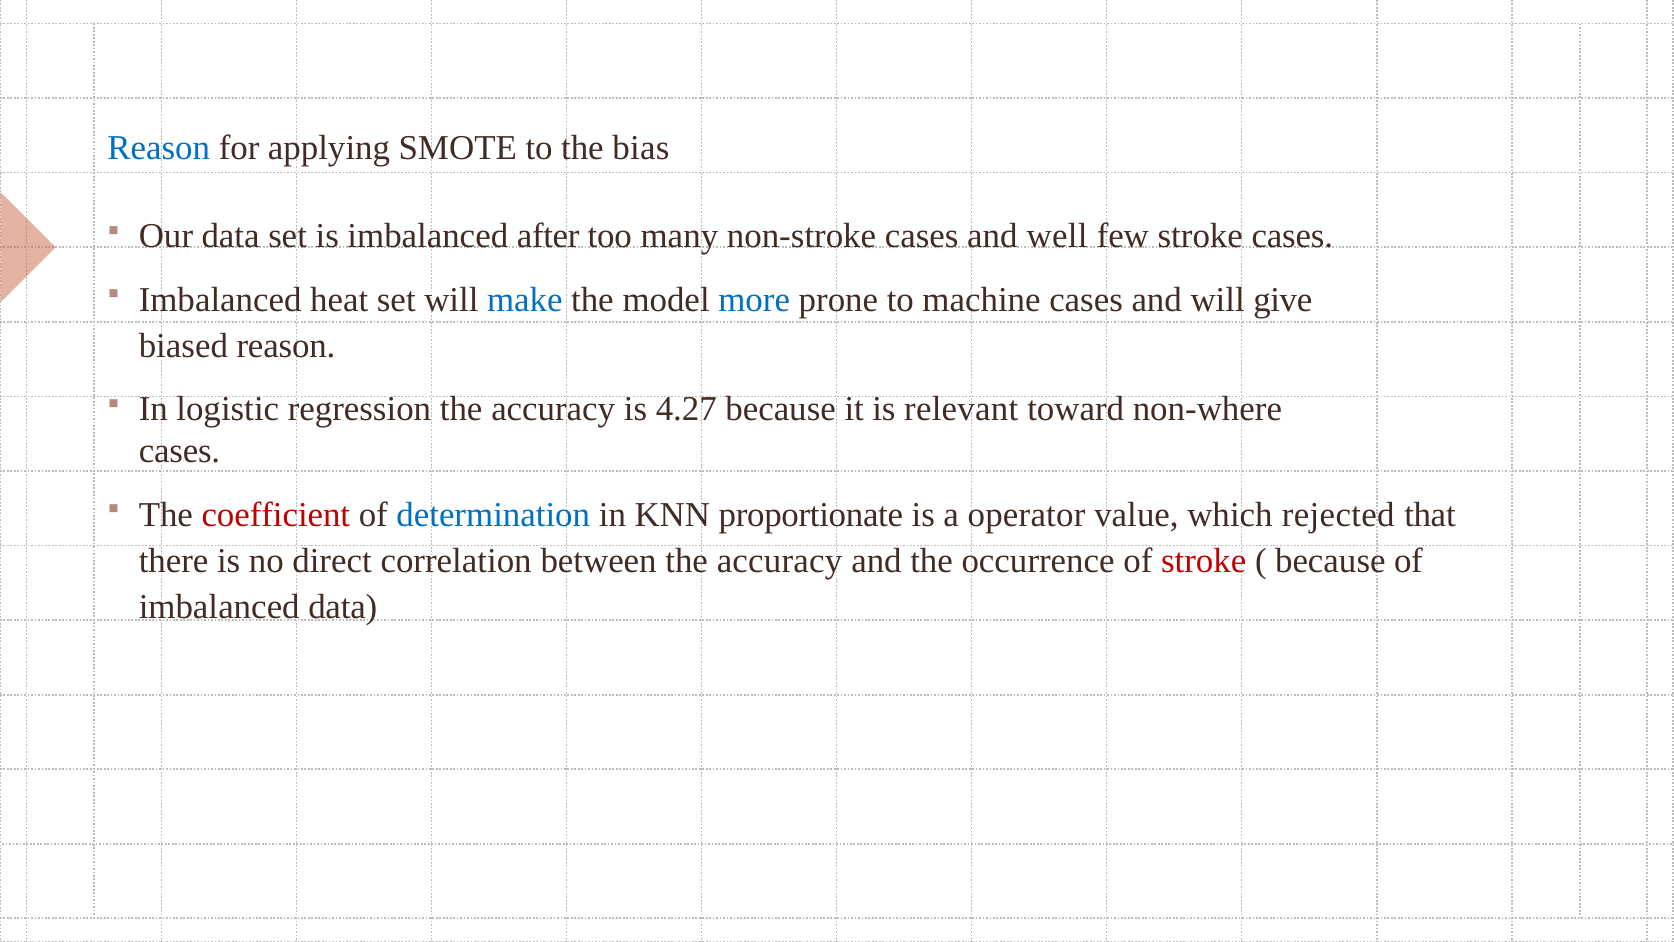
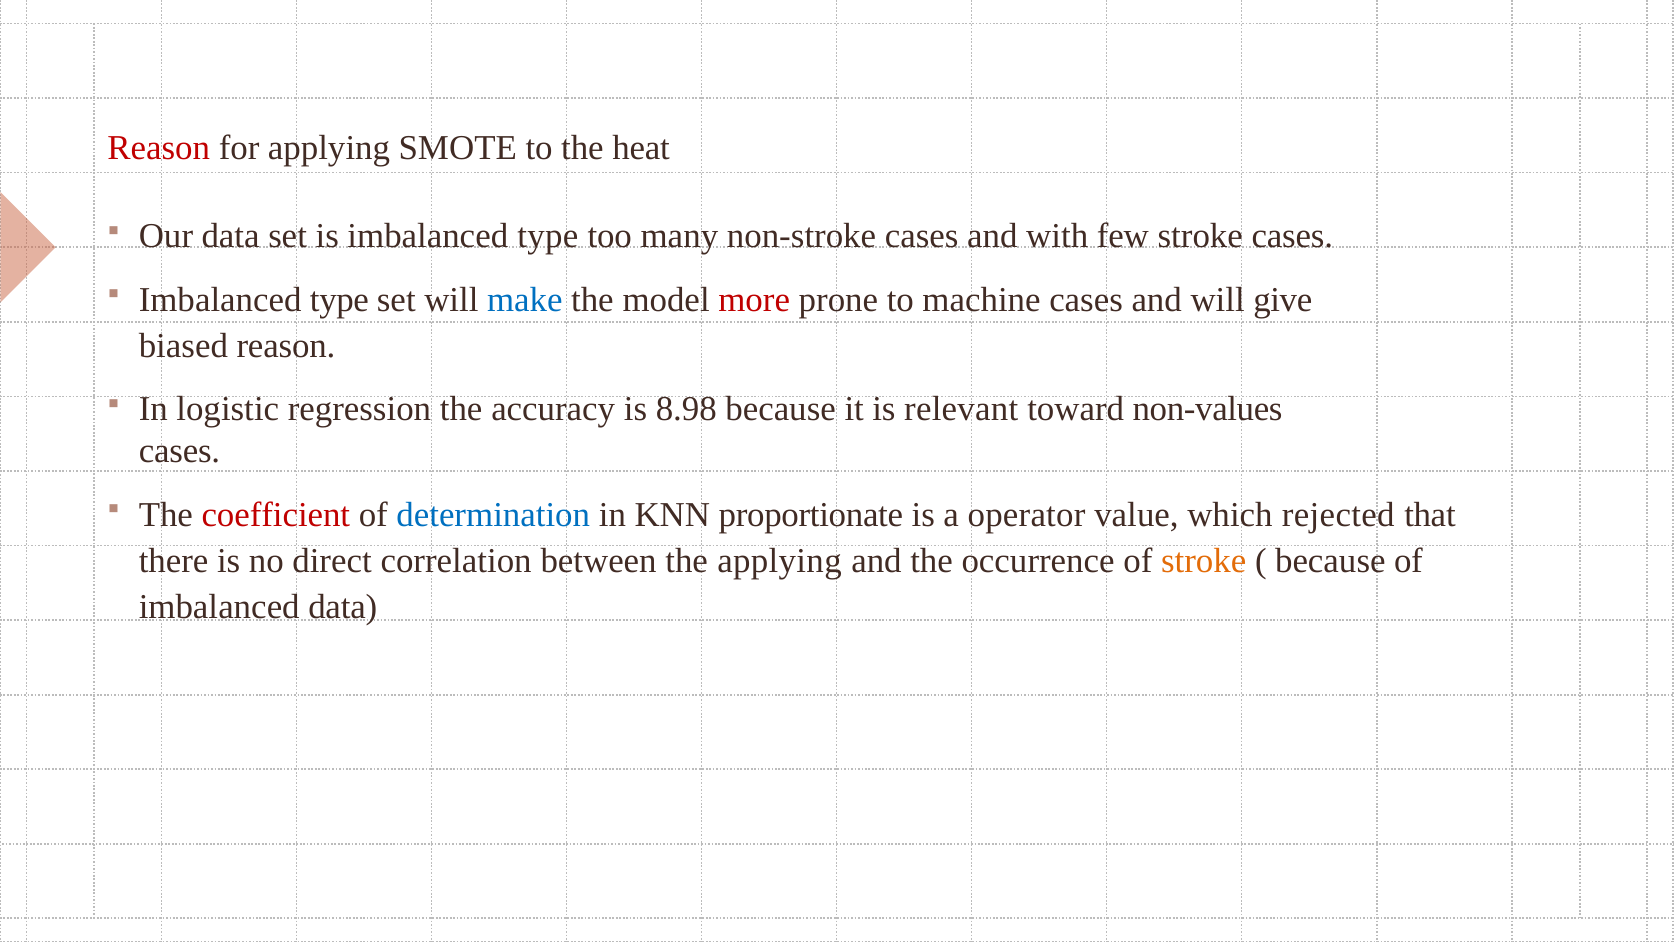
Reason at (159, 147) colour: blue -> red
bias: bias -> heat
is imbalanced after: after -> type
well: well -> with
heat at (339, 299): heat -> type
more colour: blue -> red
4.27: 4.27 -> 8.98
non-where: non-where -> non-values
between the accuracy: accuracy -> applying
stroke at (1204, 560) colour: red -> orange
